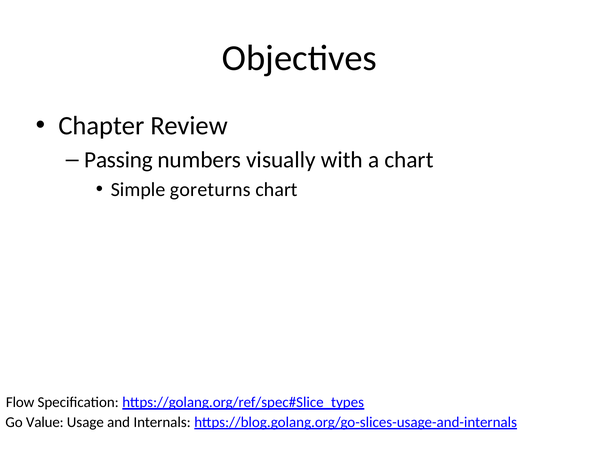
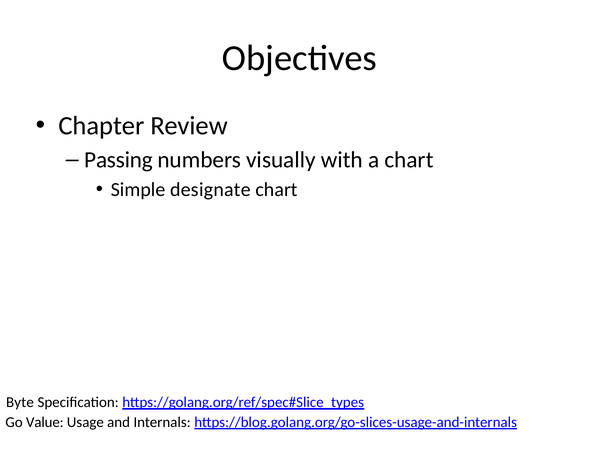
goreturns: goreturns -> designate
Flow: Flow -> Byte
